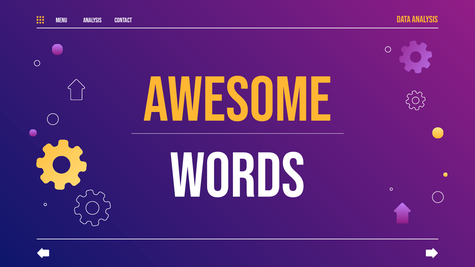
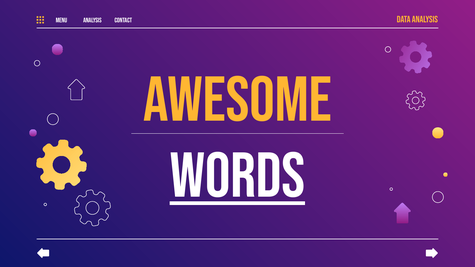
WORDS underline: none -> present
